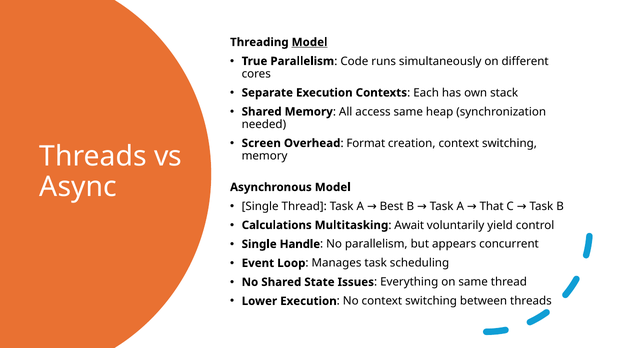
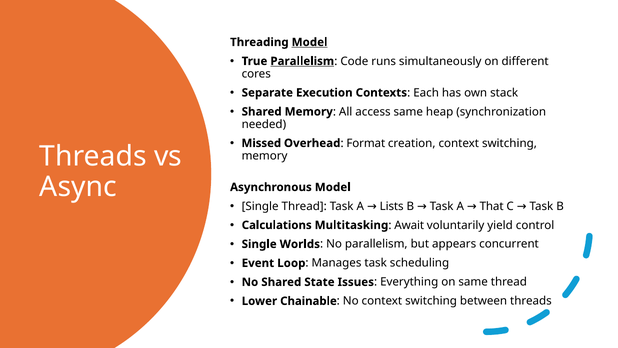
Parallelism at (302, 61) underline: none -> present
Screen: Screen -> Missed
Best: Best -> Lists
Handle: Handle -> Worlds
Lower Execution: Execution -> Chainable
